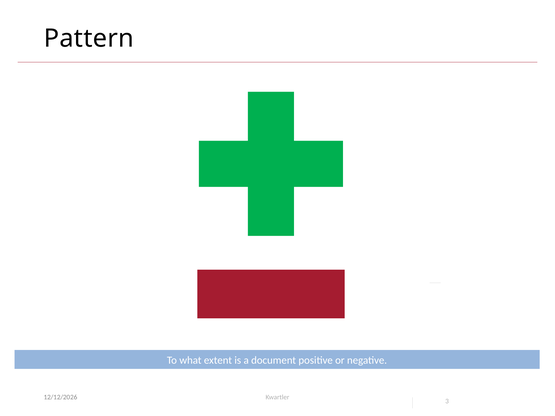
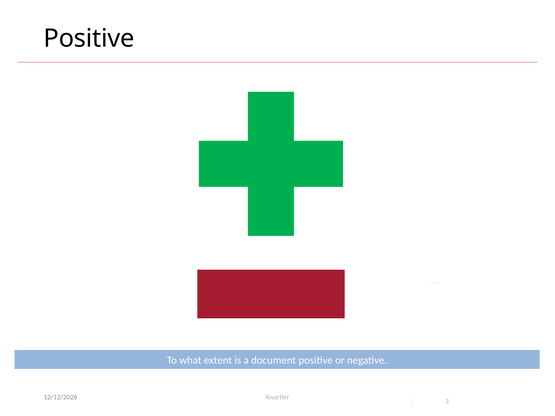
Pattern at (89, 38): Pattern -> Positive
